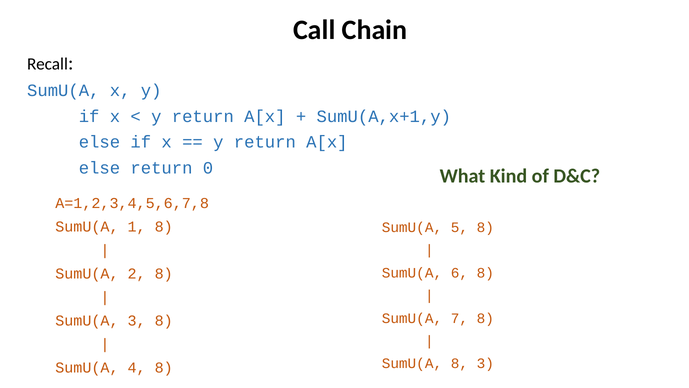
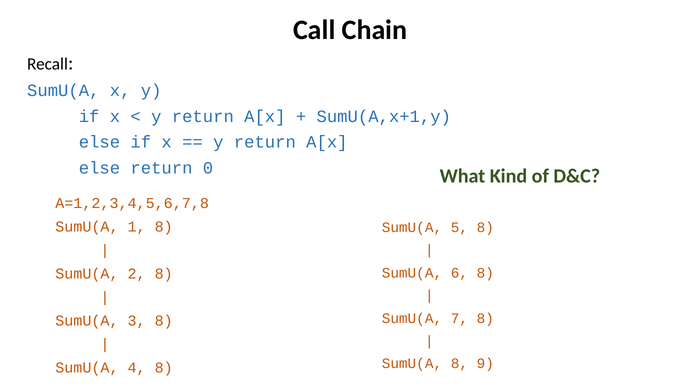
8 3: 3 -> 9
